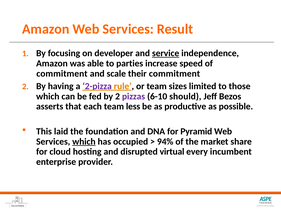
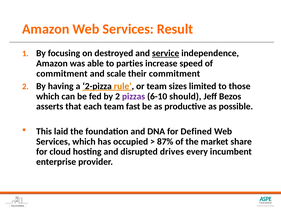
developer: developer -> destroyed
2-pizza colour: purple -> black
less: less -> fast
Pyramid: Pyramid -> Defined
which at (84, 141) underline: present -> none
94%: 94% -> 87%
virtual: virtual -> drives
